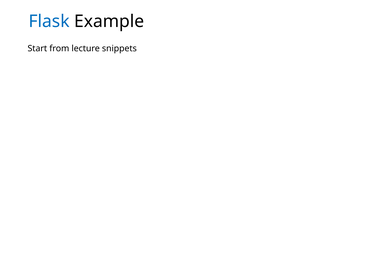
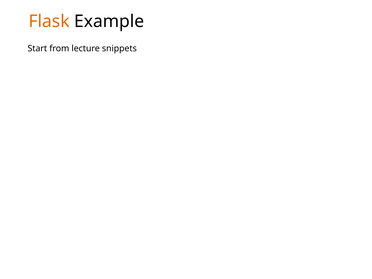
Flask colour: blue -> orange
